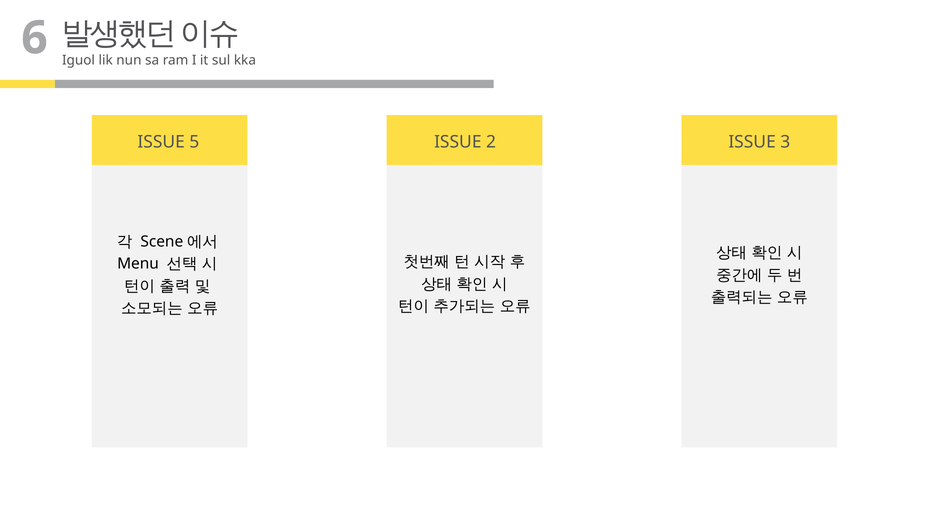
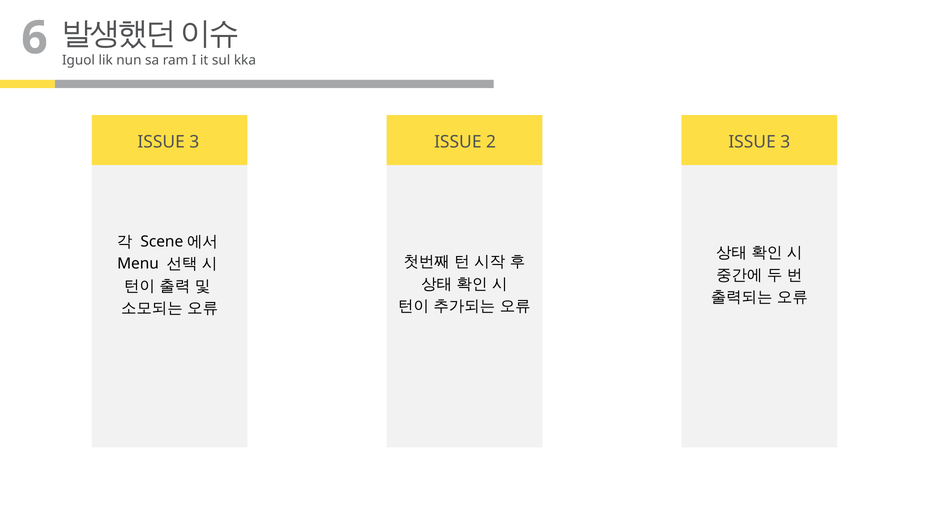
5 at (194, 142): 5 -> 3
